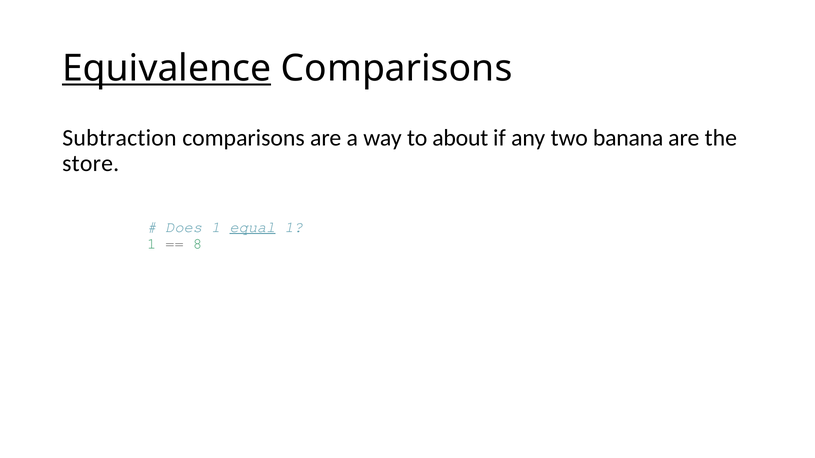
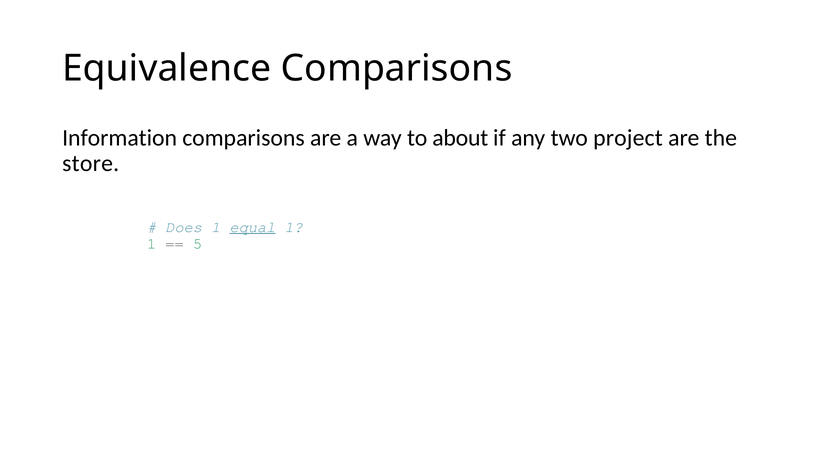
Equivalence underline: present -> none
Subtraction: Subtraction -> Information
banana: banana -> project
8: 8 -> 5
